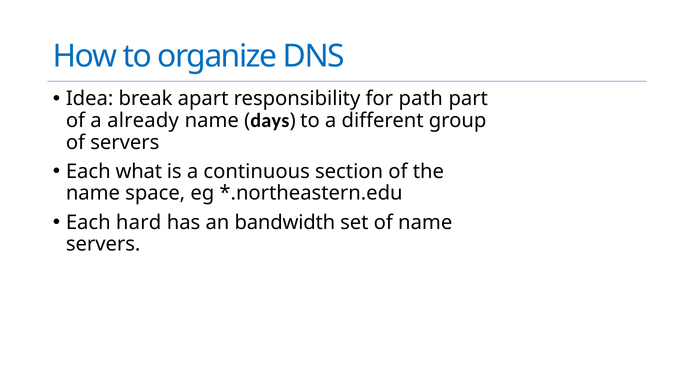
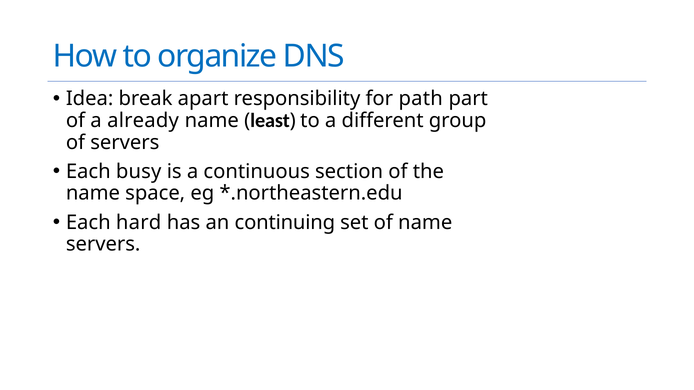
days: days -> least
what: what -> busy
bandwidth: bandwidth -> continuing
